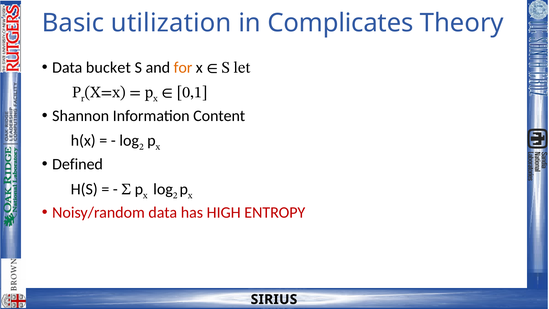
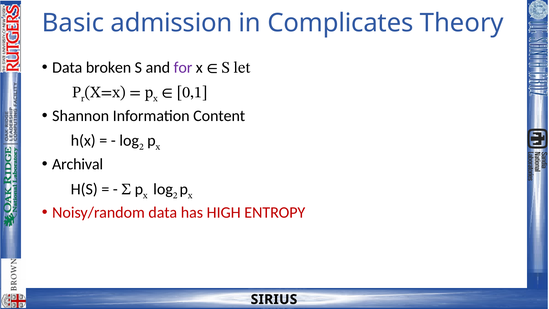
utilization: utilization -> admission
bucket: bucket -> broken
for colour: orange -> purple
Defined: Defined -> Archival
